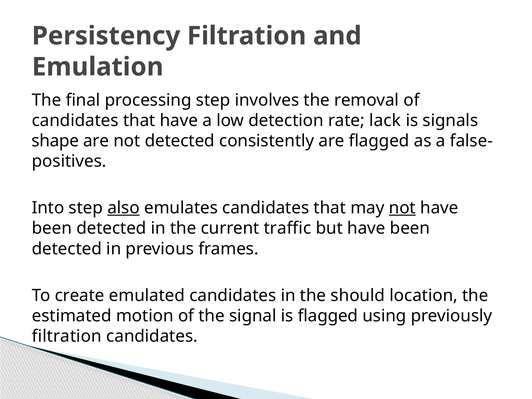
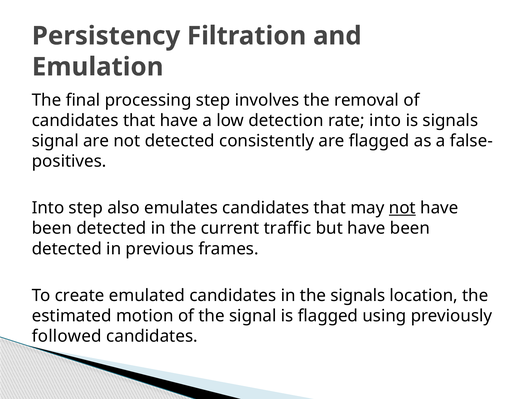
rate lack: lack -> into
shape at (55, 141): shape -> signal
also underline: present -> none
the should: should -> signals
filtration at (67, 336): filtration -> followed
